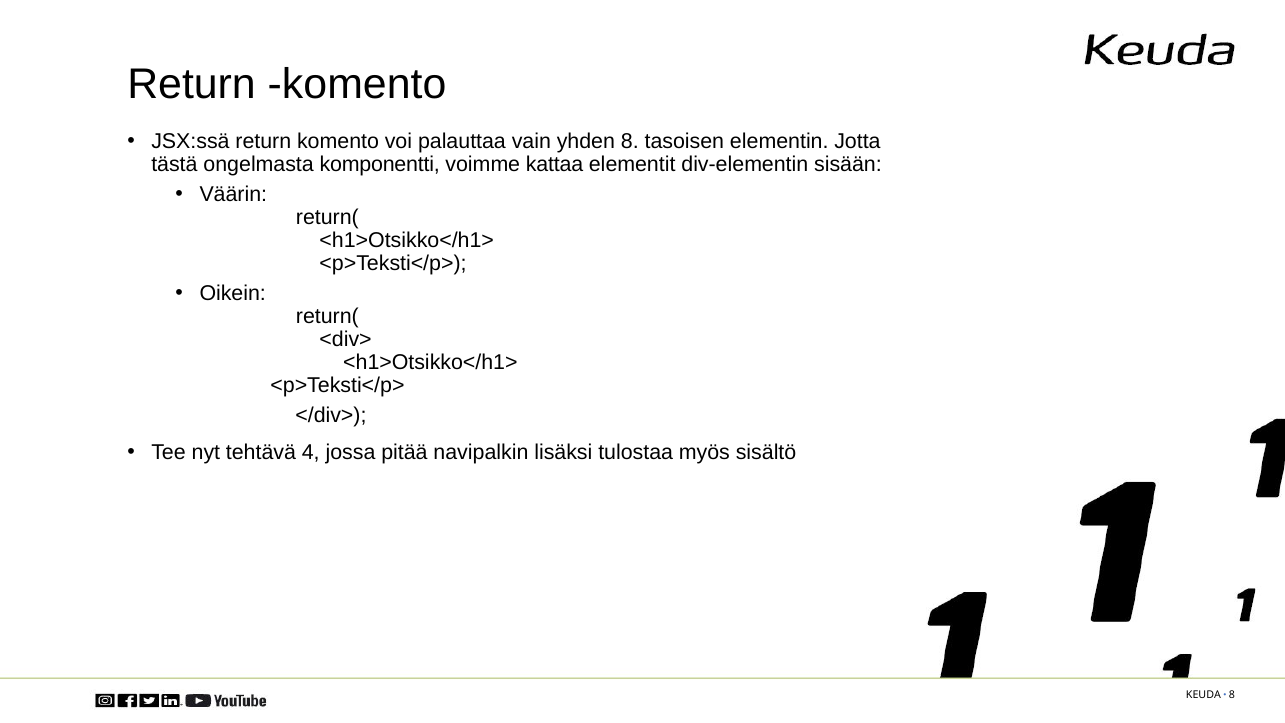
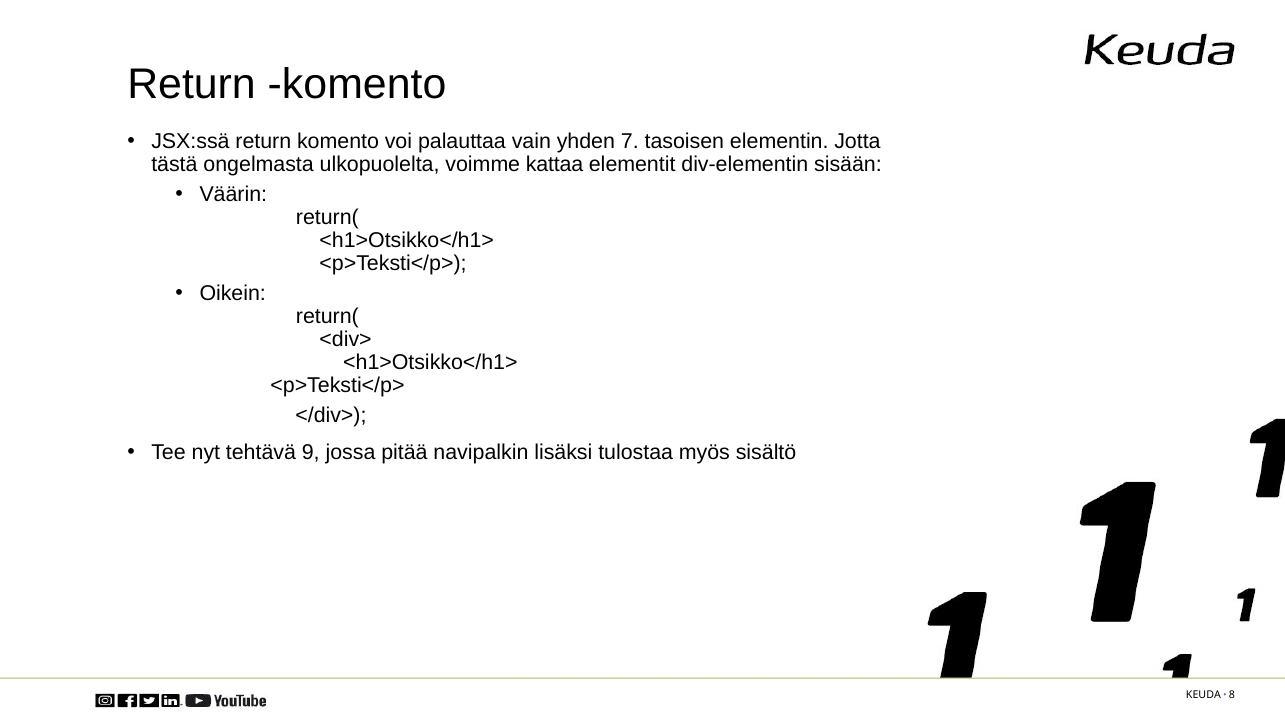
yhden 8: 8 -> 7
komponentti: komponentti -> ulkopuolelta
4: 4 -> 9
